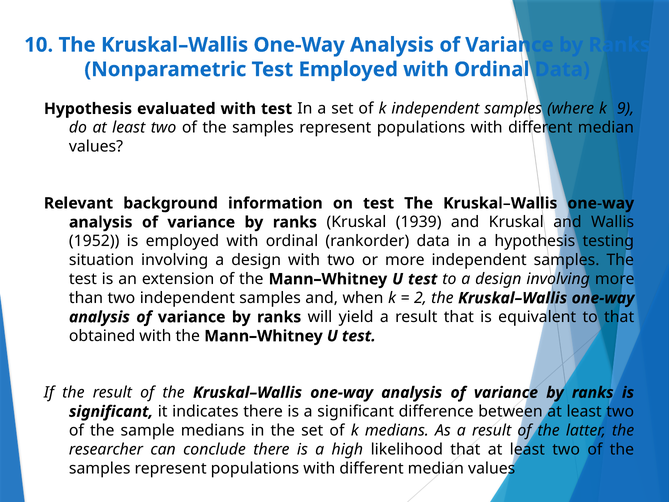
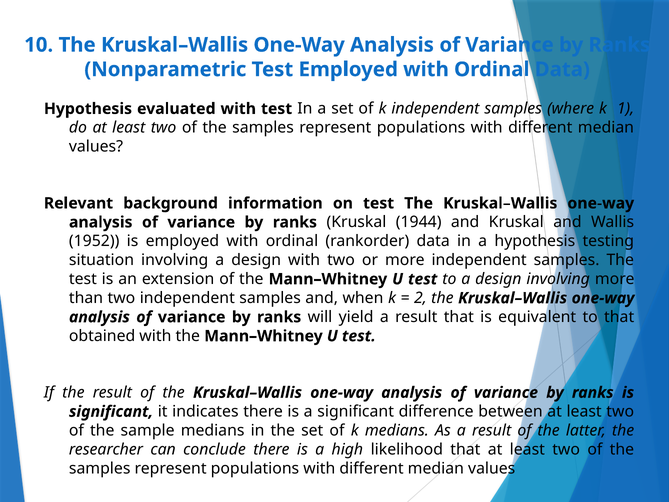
9: 9 -> 1
1939: 1939 -> 1944
